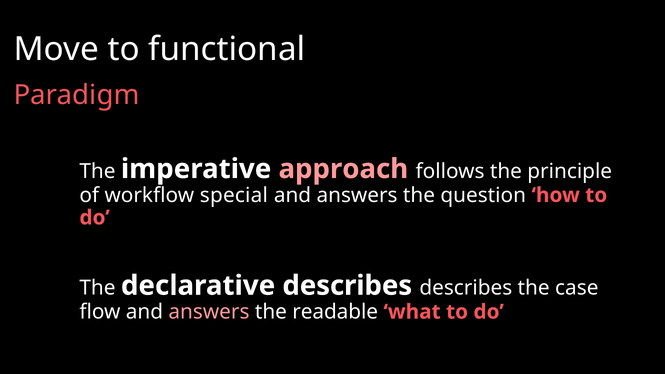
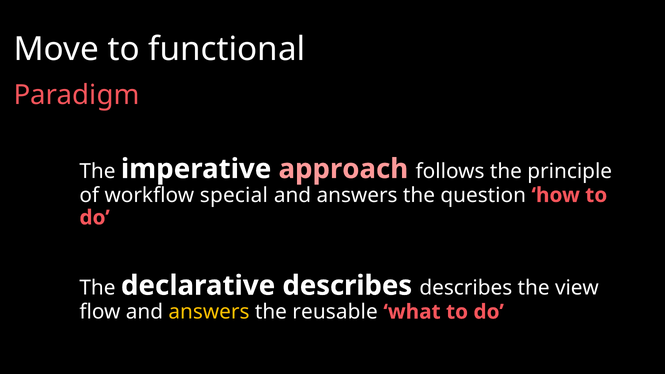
case: case -> view
answers at (209, 312) colour: pink -> yellow
readable: readable -> reusable
